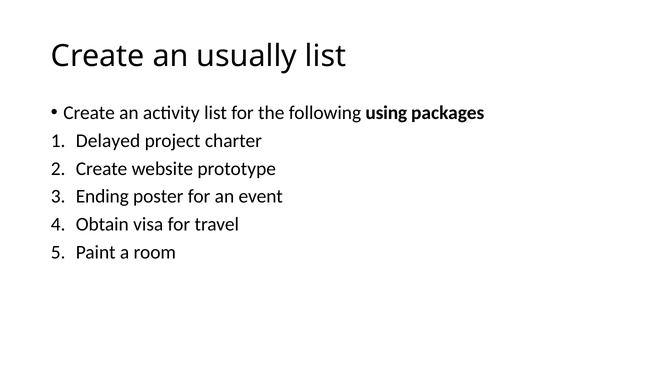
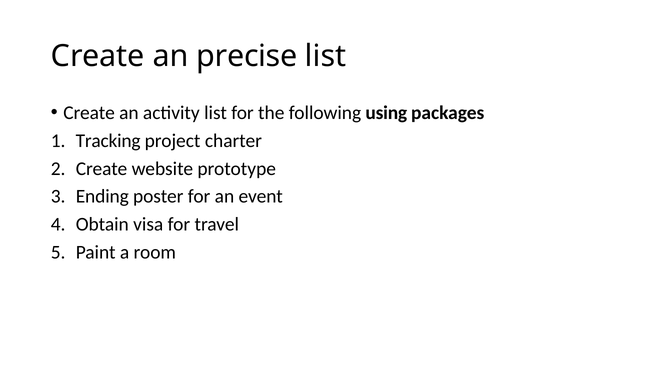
usually: usually -> precise
Delayed: Delayed -> Tracking
